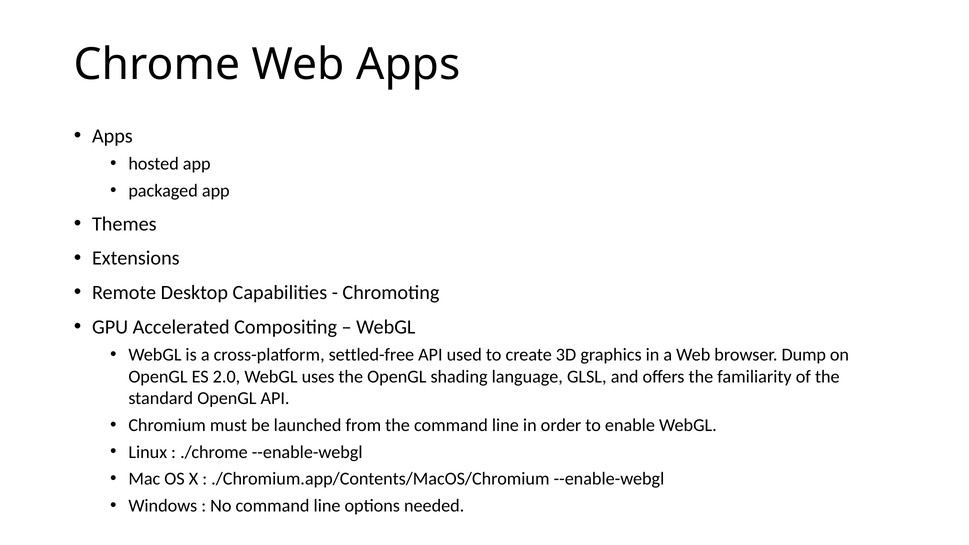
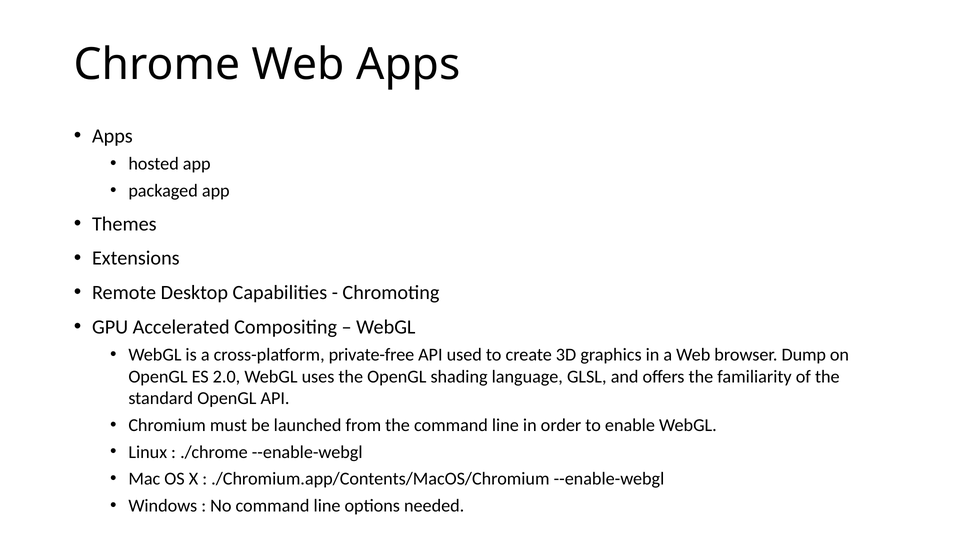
settled-free: settled-free -> private-free
